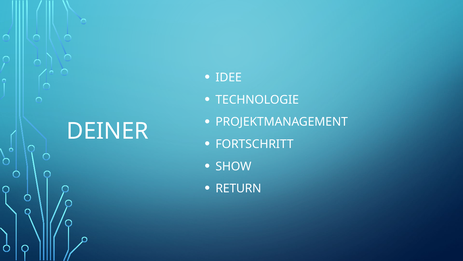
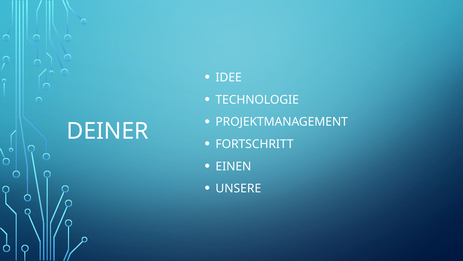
SHOW: SHOW -> EINEN
RETURN: RETURN -> UNSERE
